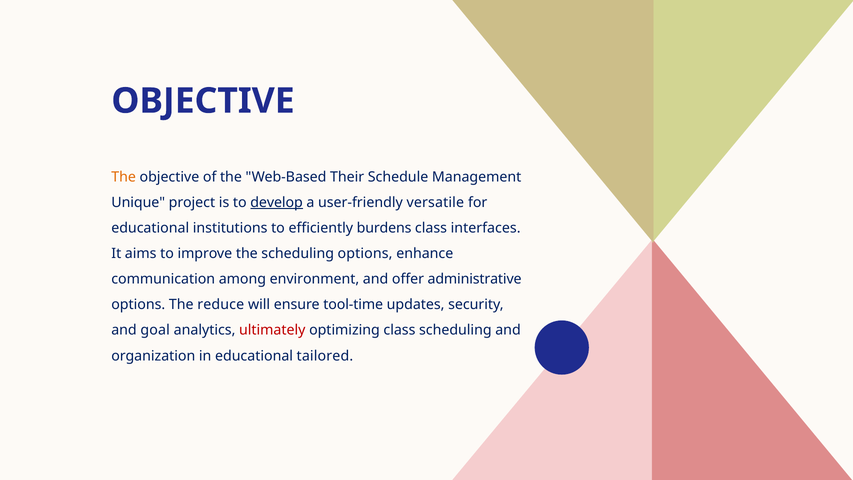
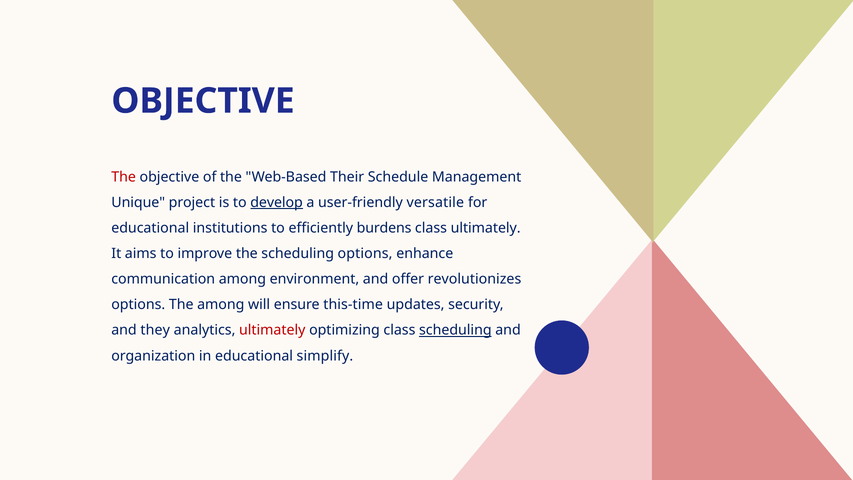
The at (124, 177) colour: orange -> red
class interfaces: interfaces -> ultimately
administrative: administrative -> revolutionizes
The reduce: reduce -> among
tool-time: tool-time -> this-time
goal: goal -> they
scheduling at (455, 330) underline: none -> present
tailored: tailored -> simplify
